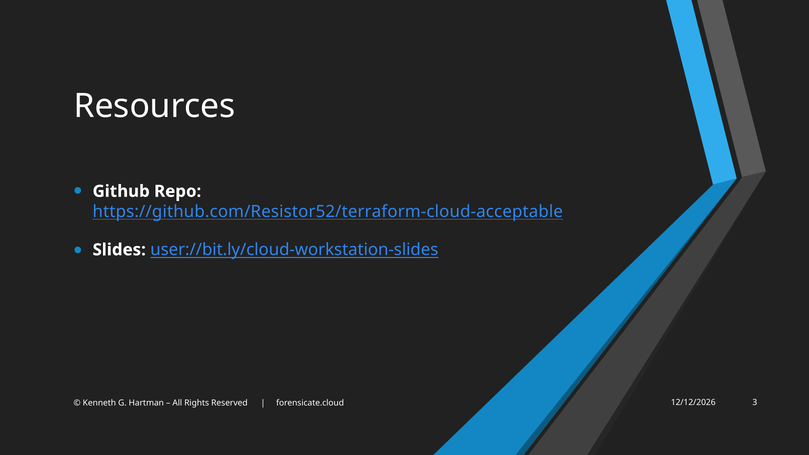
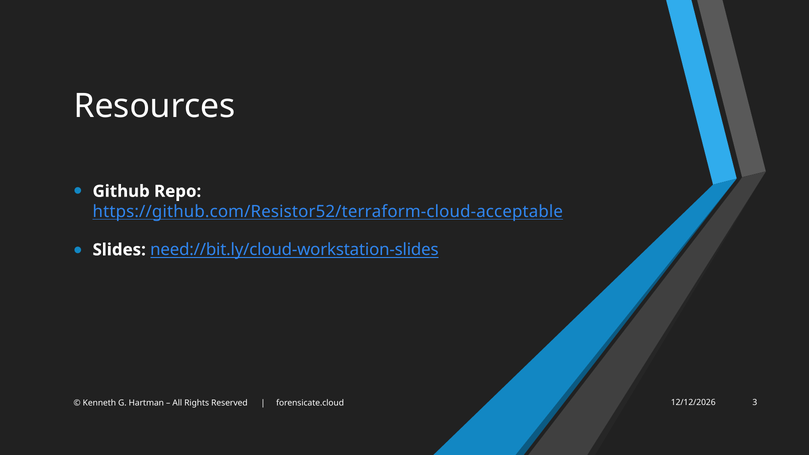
user://bit.ly/cloud-workstation-slides: user://bit.ly/cloud-workstation-slides -> need://bit.ly/cloud-workstation-slides
